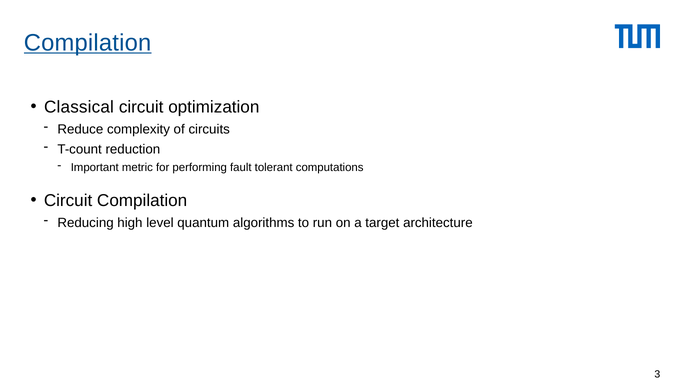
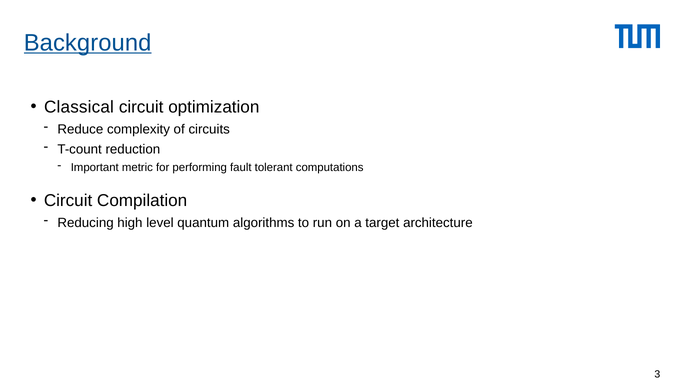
Compilation at (88, 43): Compilation -> Background
